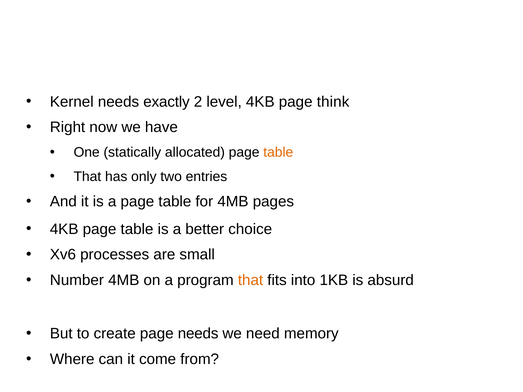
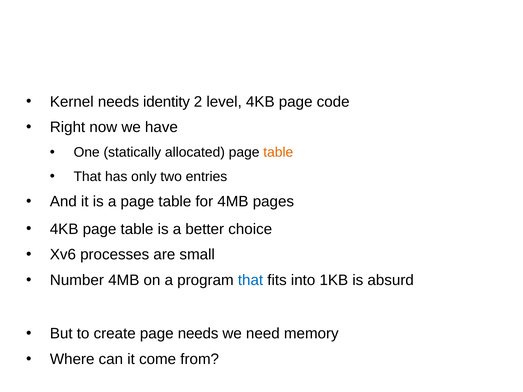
exactly: exactly -> identity
think: think -> code
that at (250, 280) colour: orange -> blue
